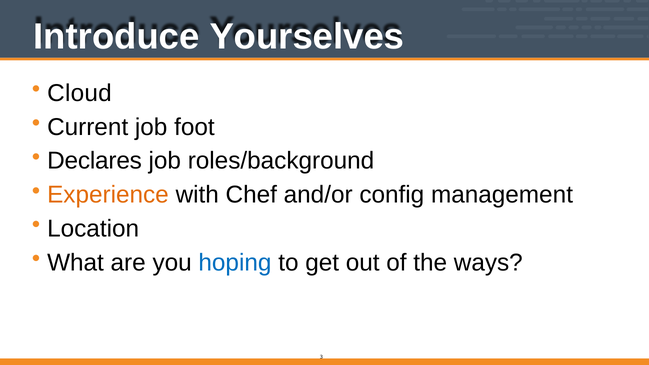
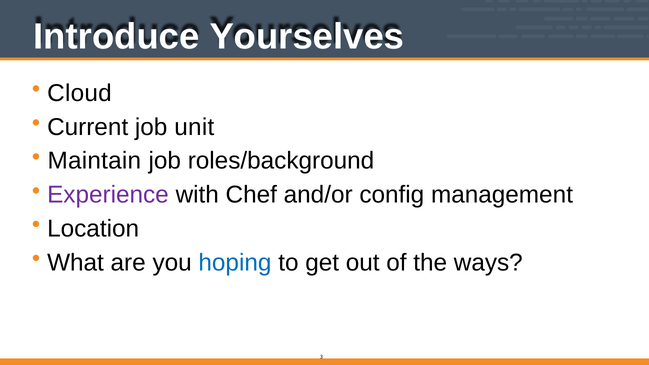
foot: foot -> unit
Declares: Declares -> Maintain
Experience colour: orange -> purple
